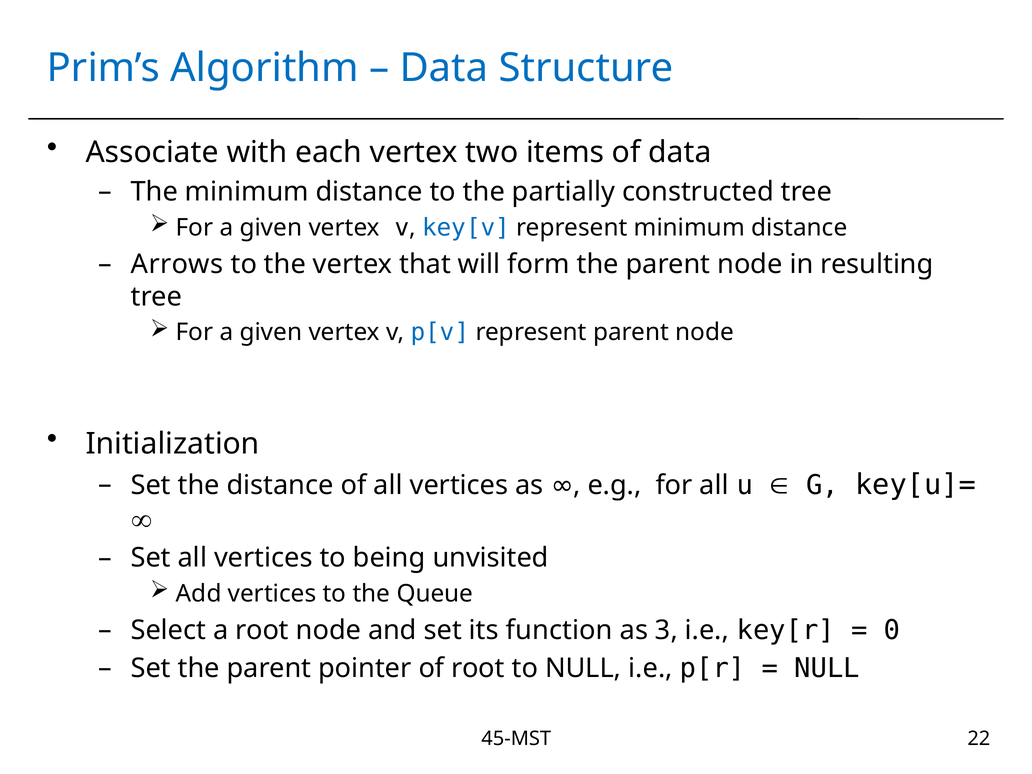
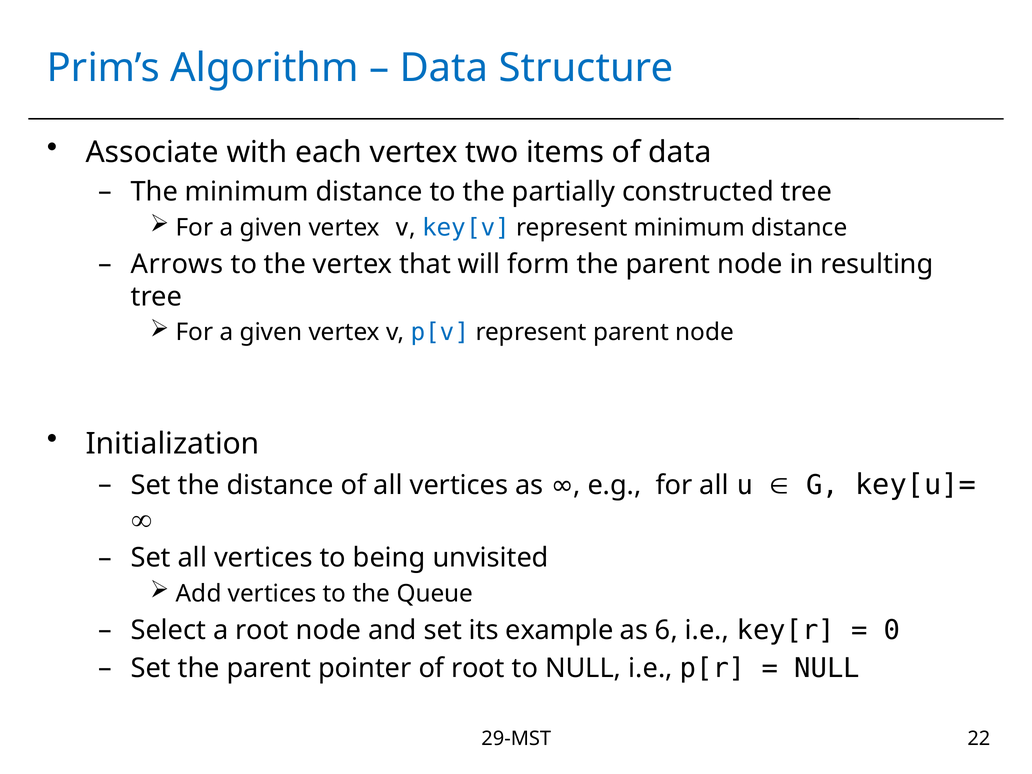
function: function -> example
3: 3 -> 6
45-MST: 45-MST -> 29-MST
